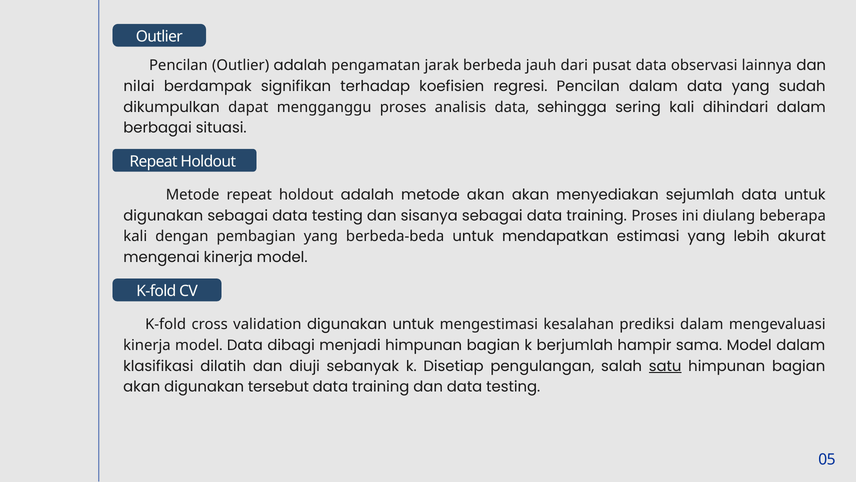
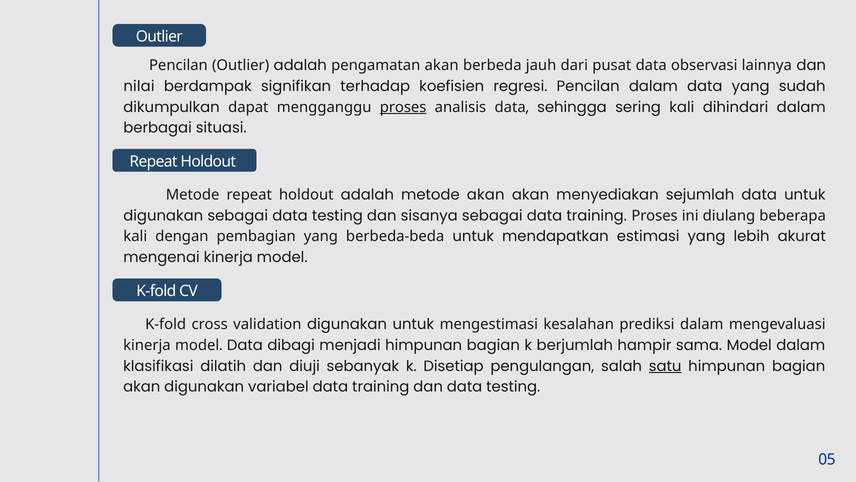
pengamatan jarak: jarak -> akan
proses at (403, 107) underline: none -> present
tersebut: tersebut -> variabel
